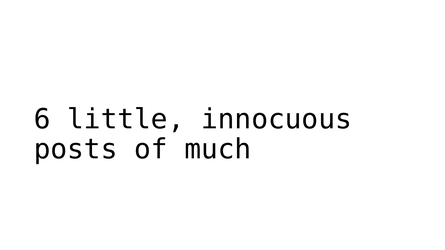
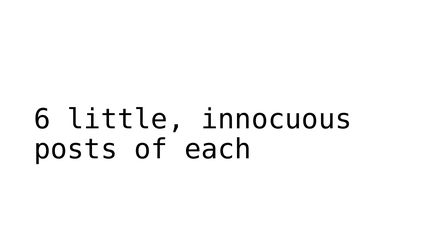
much: much -> each
